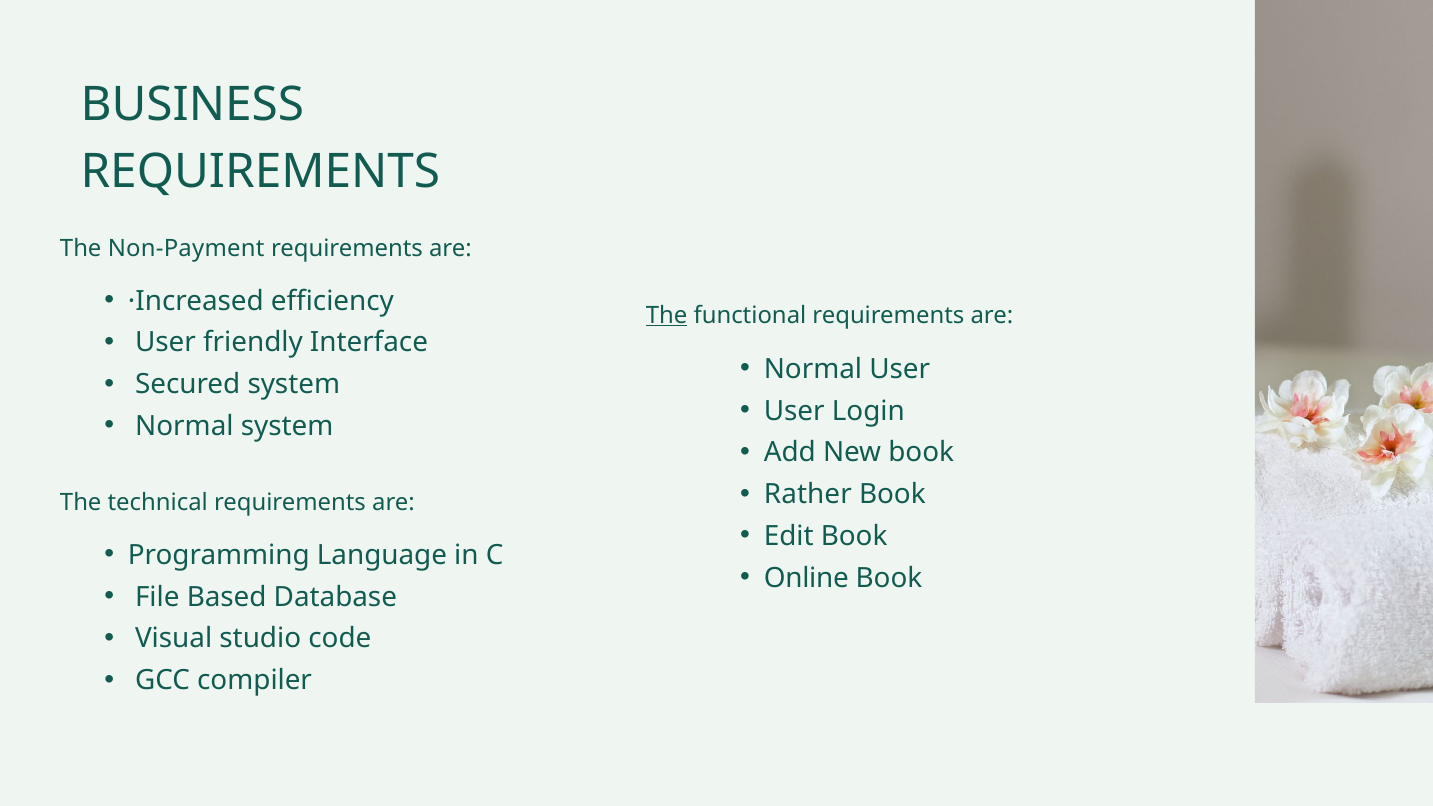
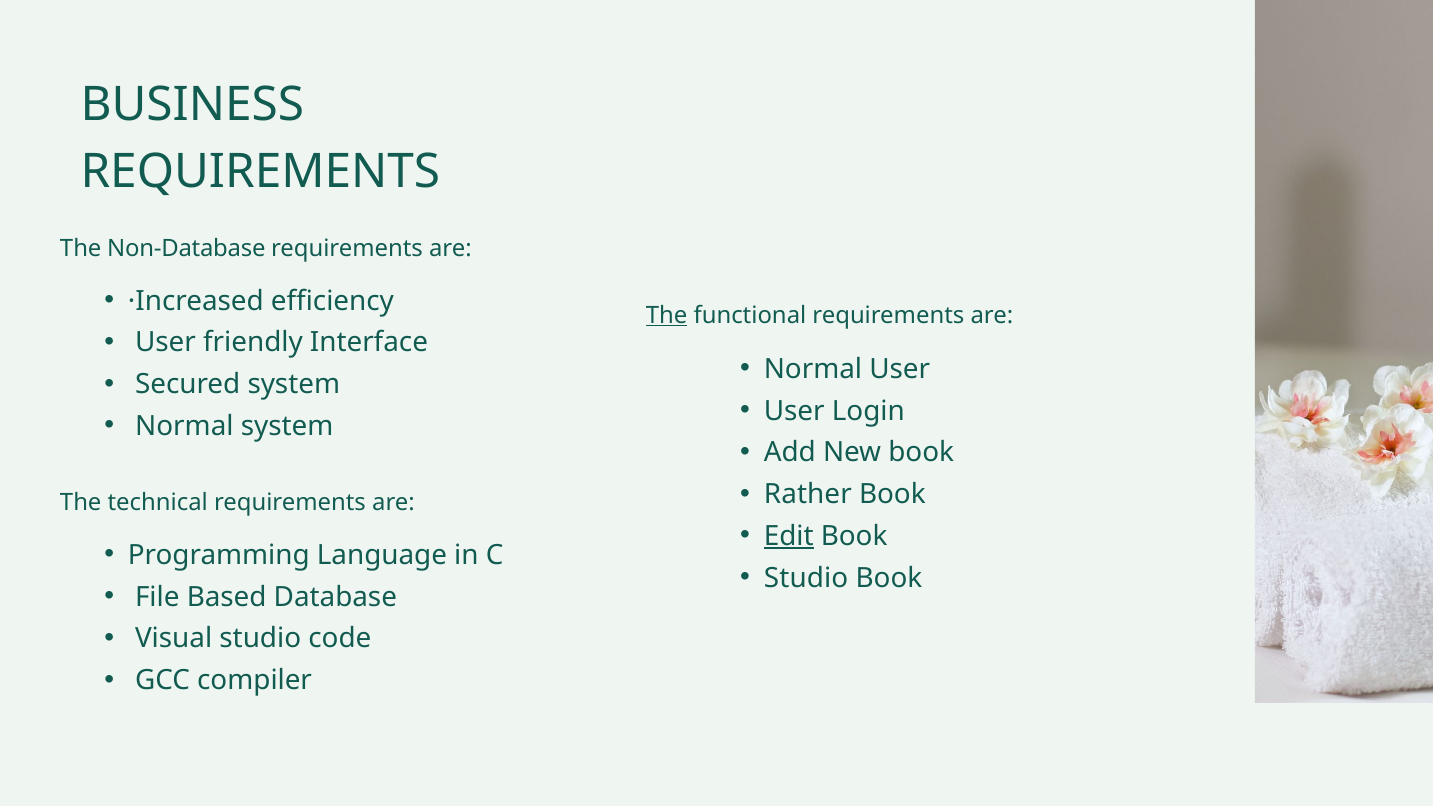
Non-Payment: Non-Payment -> Non-Database
Edit underline: none -> present
Online at (806, 578): Online -> Studio
